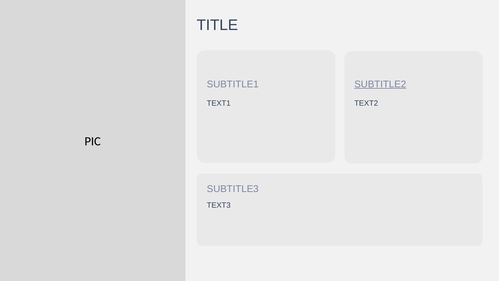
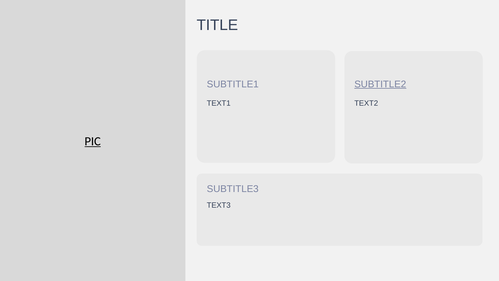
PIC underline: none -> present
